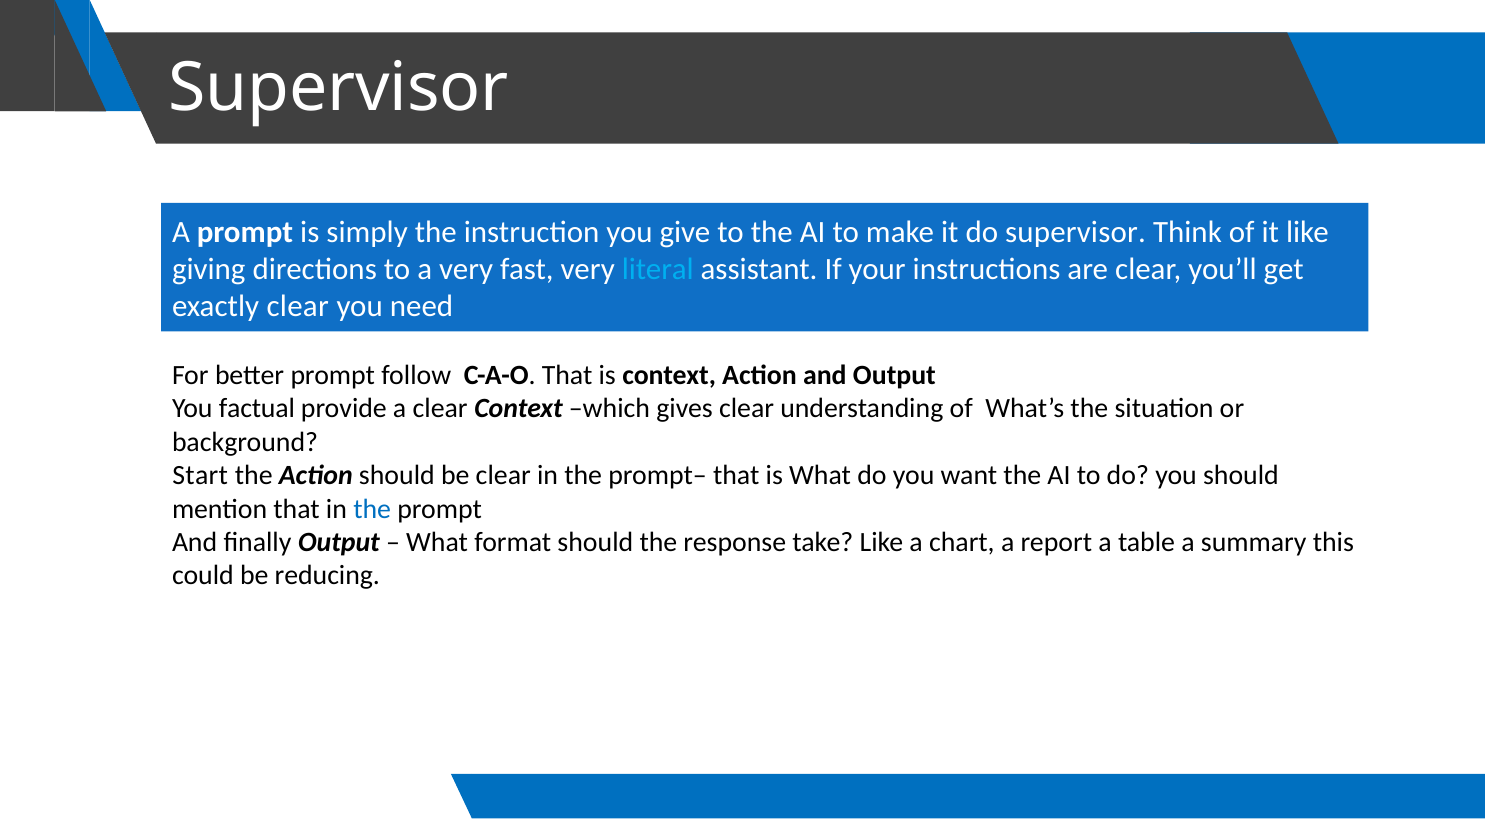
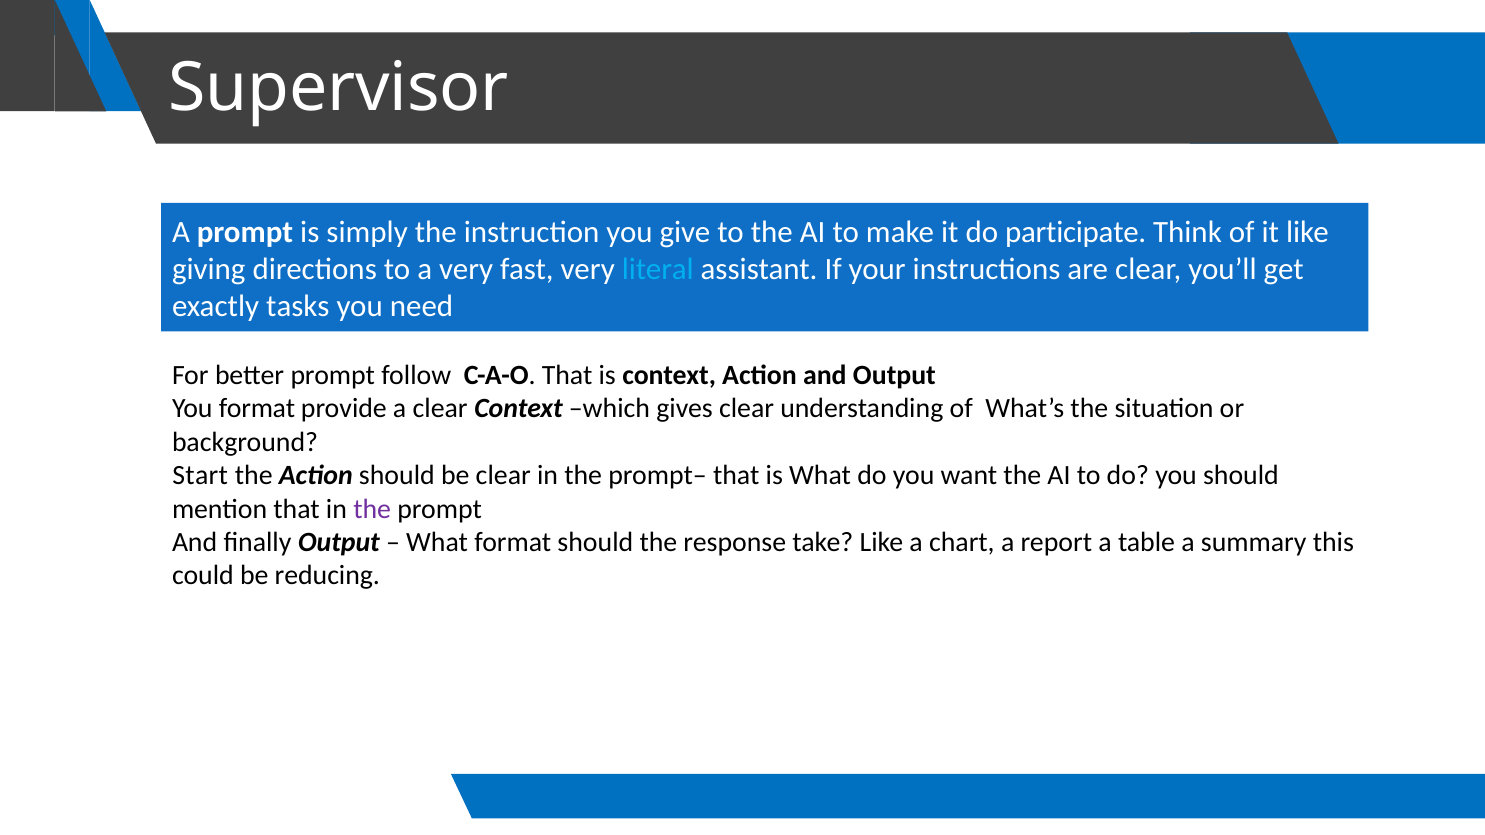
do supervisor: supervisor -> participate
exactly clear: clear -> tasks
You factual: factual -> format
the at (372, 509) colour: blue -> purple
